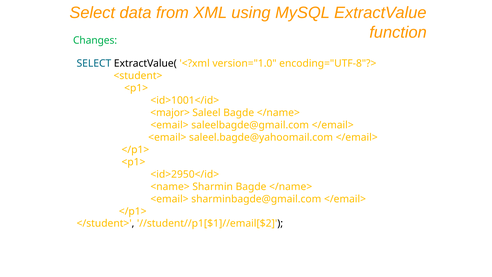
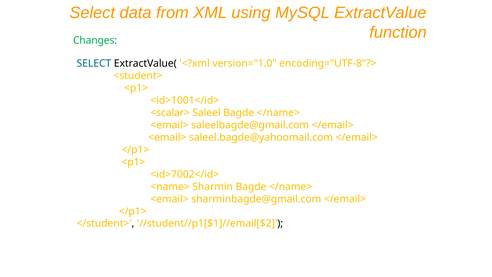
<major>: <major> -> <scalar>
<id>2950</id>: <id>2950</id> -> <id>7002</id>
